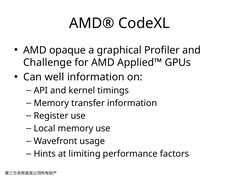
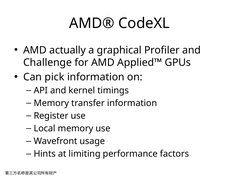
opaque: opaque -> actually
well: well -> pick
